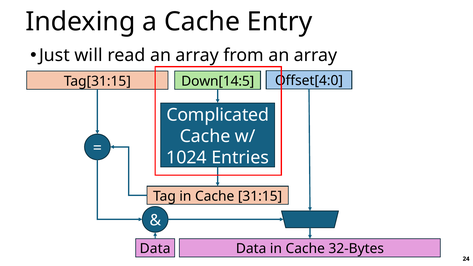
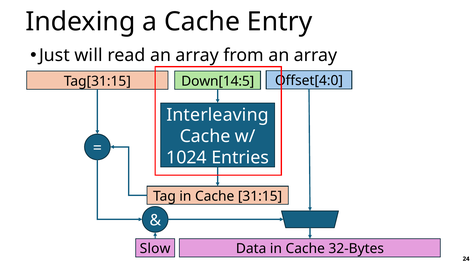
Complicated: Complicated -> Interleaving
Data at (155, 249): Data -> Slow
